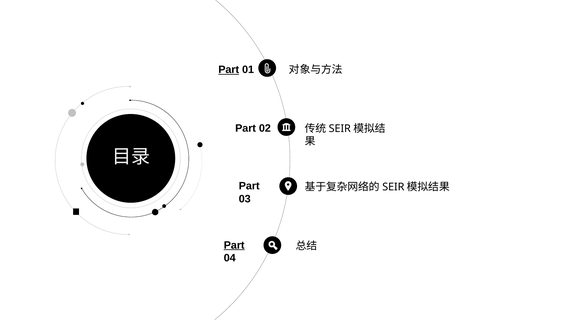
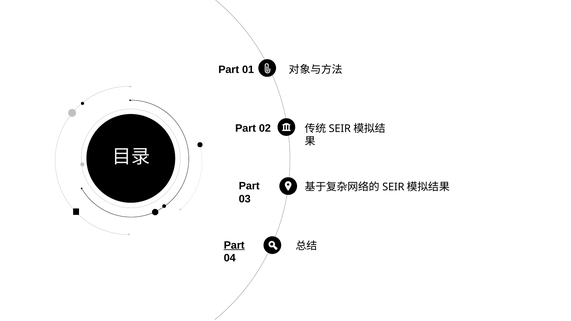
Part at (229, 70) underline: present -> none
